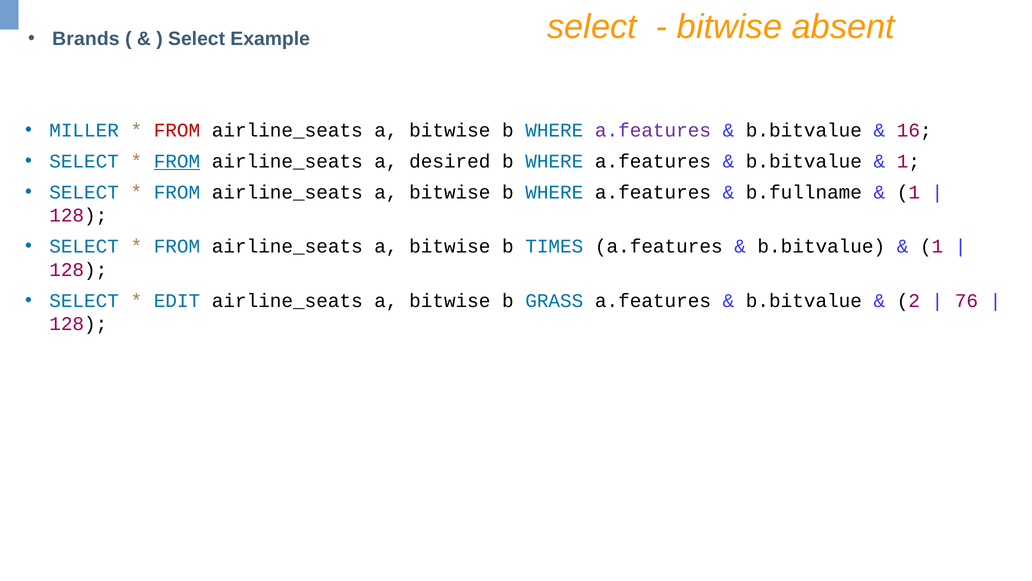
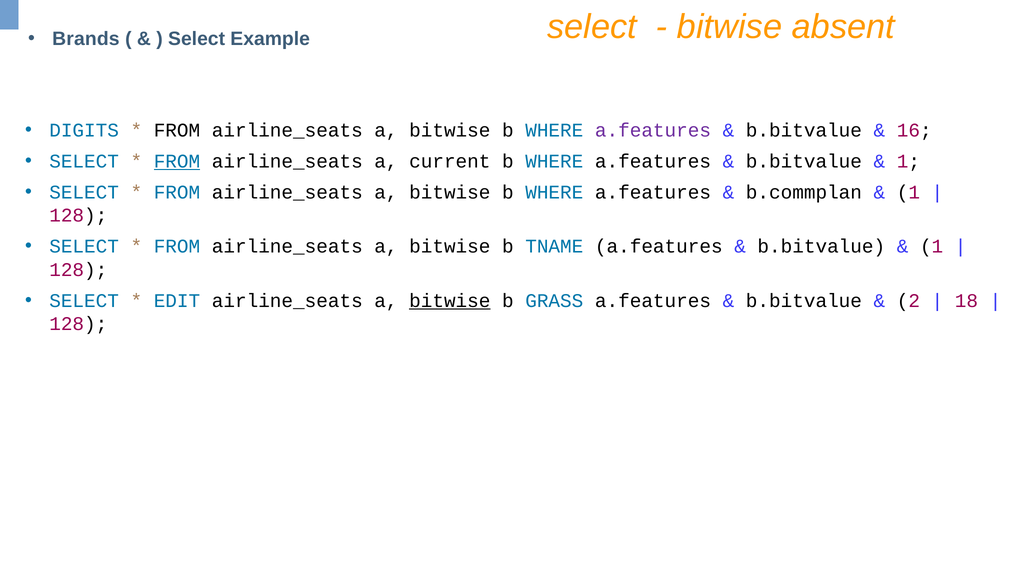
MILLER: MILLER -> DIGITS
FROM at (177, 130) colour: red -> black
desired: desired -> current
b.fullname: b.fullname -> b.commplan
TIMES: TIMES -> TNAME
bitwise at (450, 300) underline: none -> present
76: 76 -> 18
